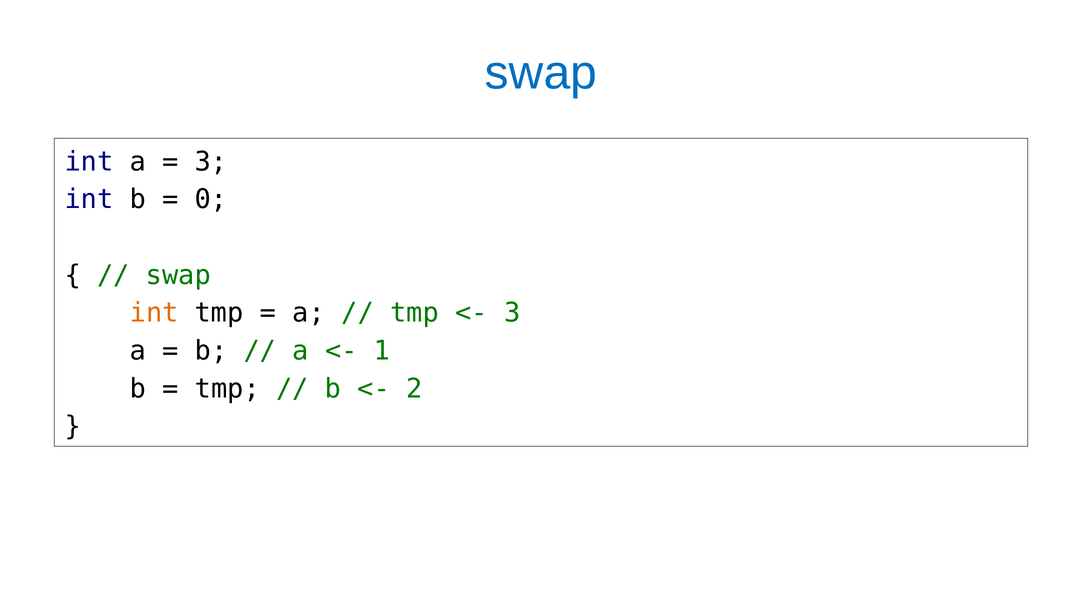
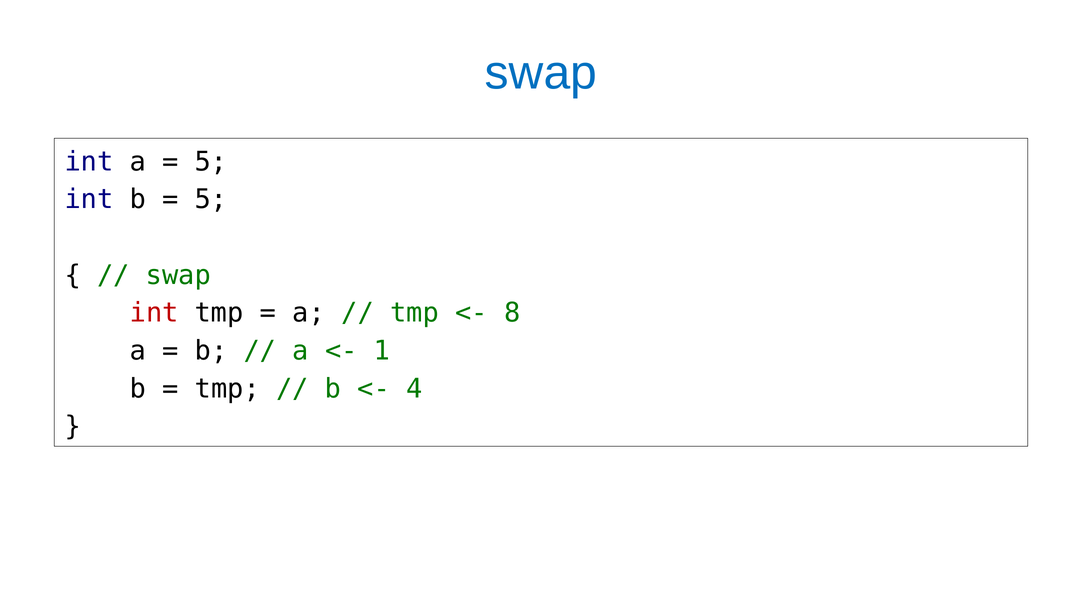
3 at (211, 162): 3 -> 5
0 at (211, 200): 0 -> 5
int at (154, 313) colour: orange -> red
3 at (512, 313): 3 -> 8
2: 2 -> 4
